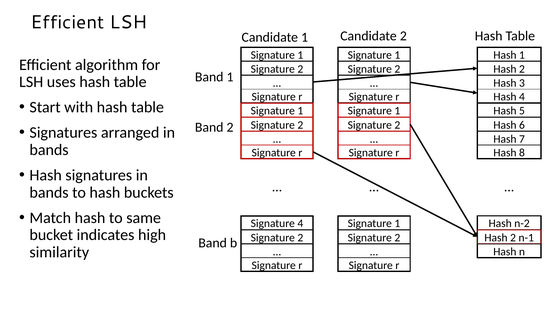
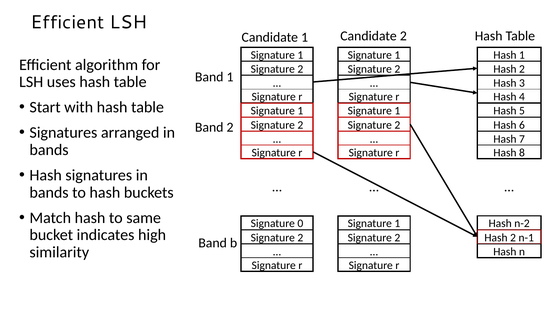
Signature 4: 4 -> 0
